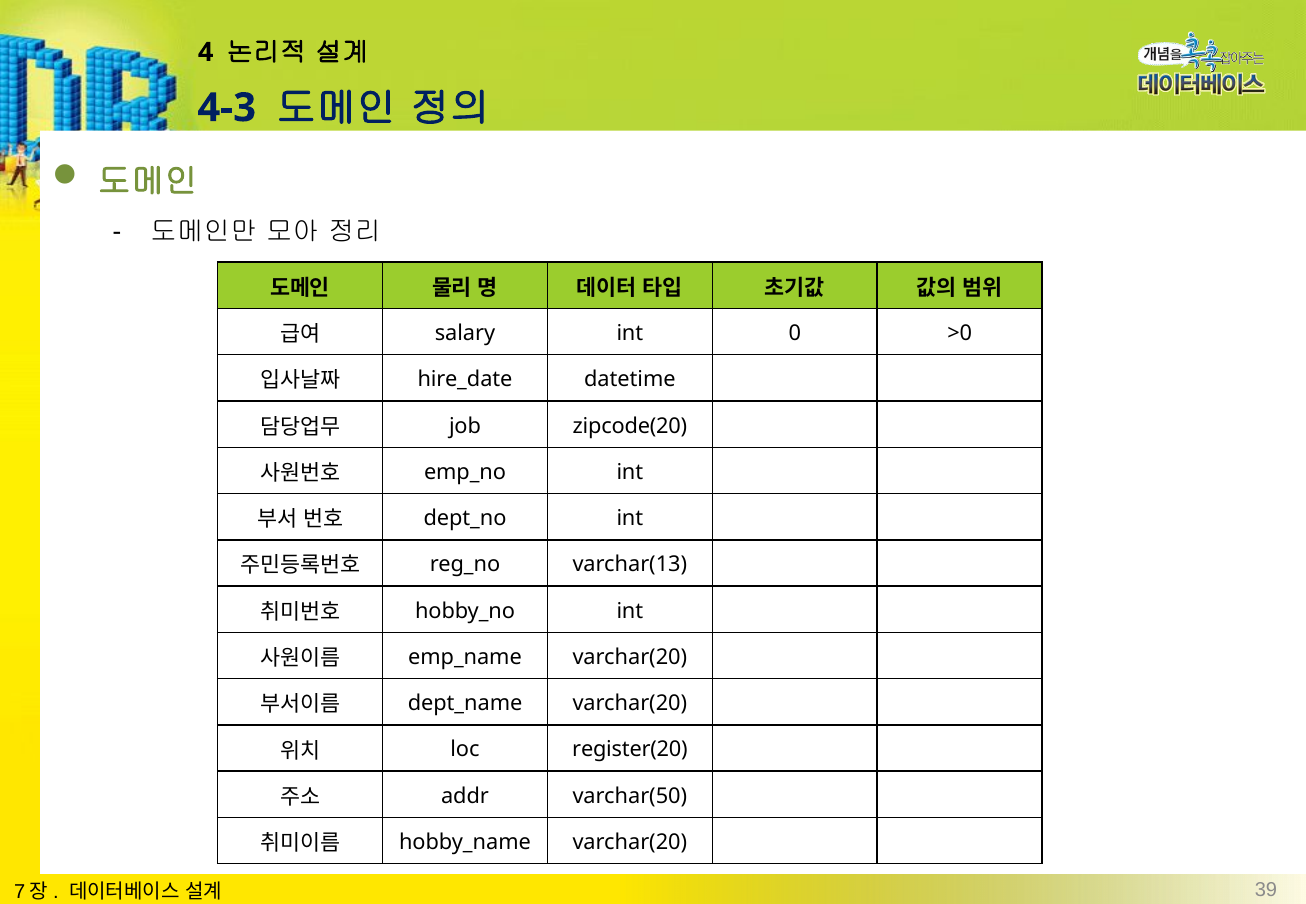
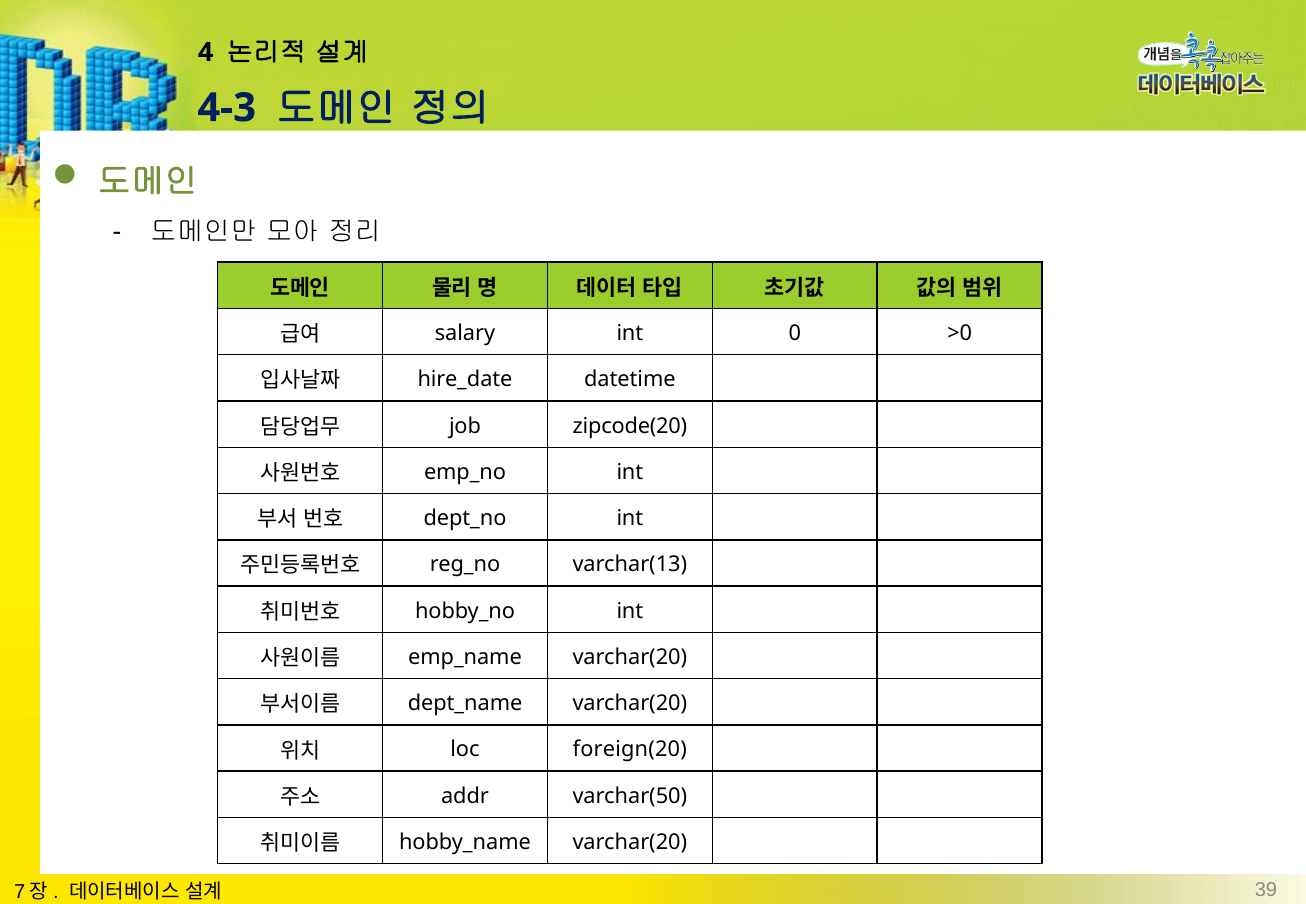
register(20: register(20 -> foreign(20
